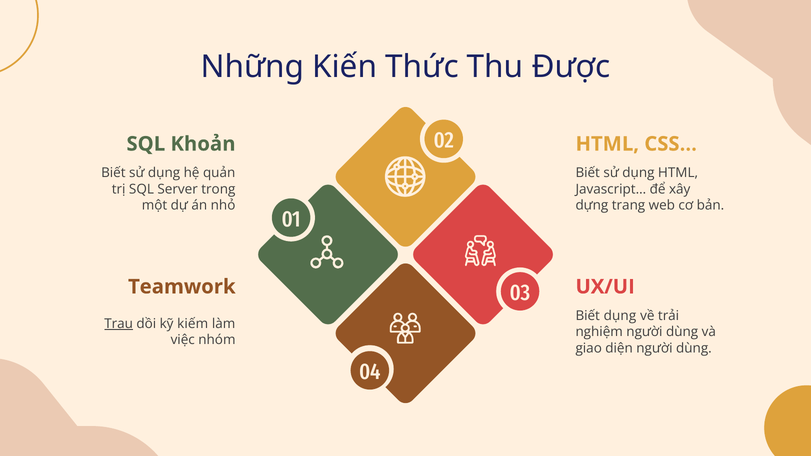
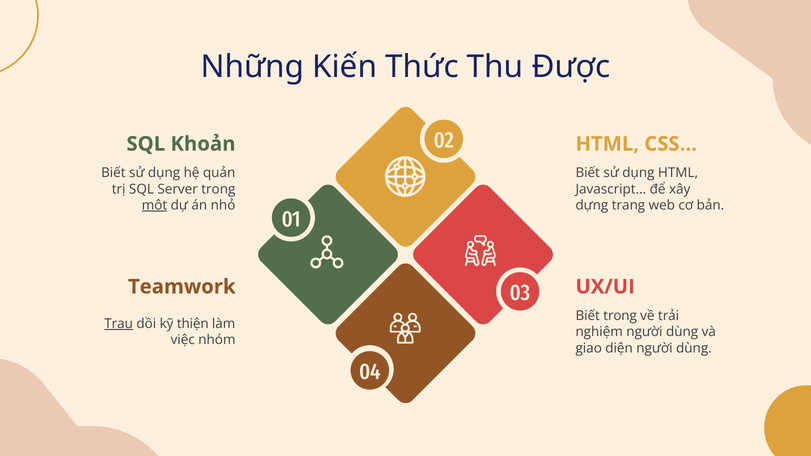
một underline: none -> present
Biết dụng: dụng -> trong
kiếm: kiếm -> thiện
